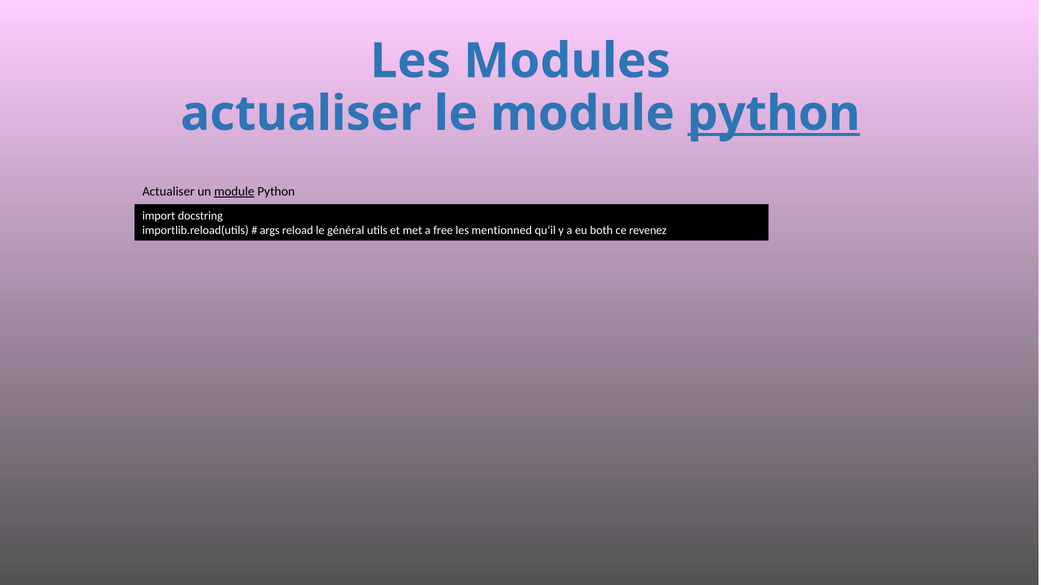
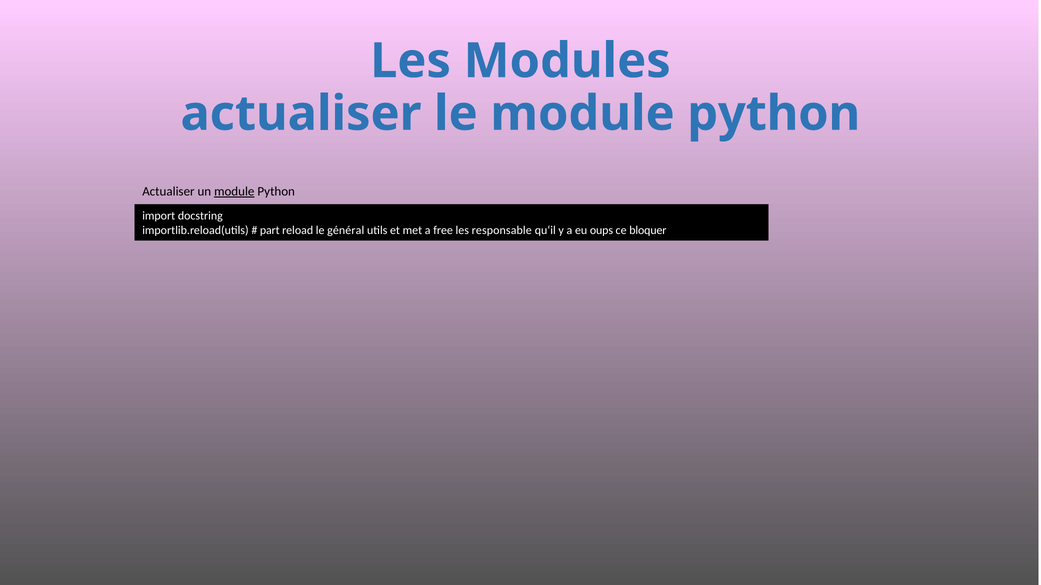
python at (774, 114) underline: present -> none
args: args -> part
mentionned: mentionned -> responsable
both: both -> oups
revenez: revenez -> bloquer
